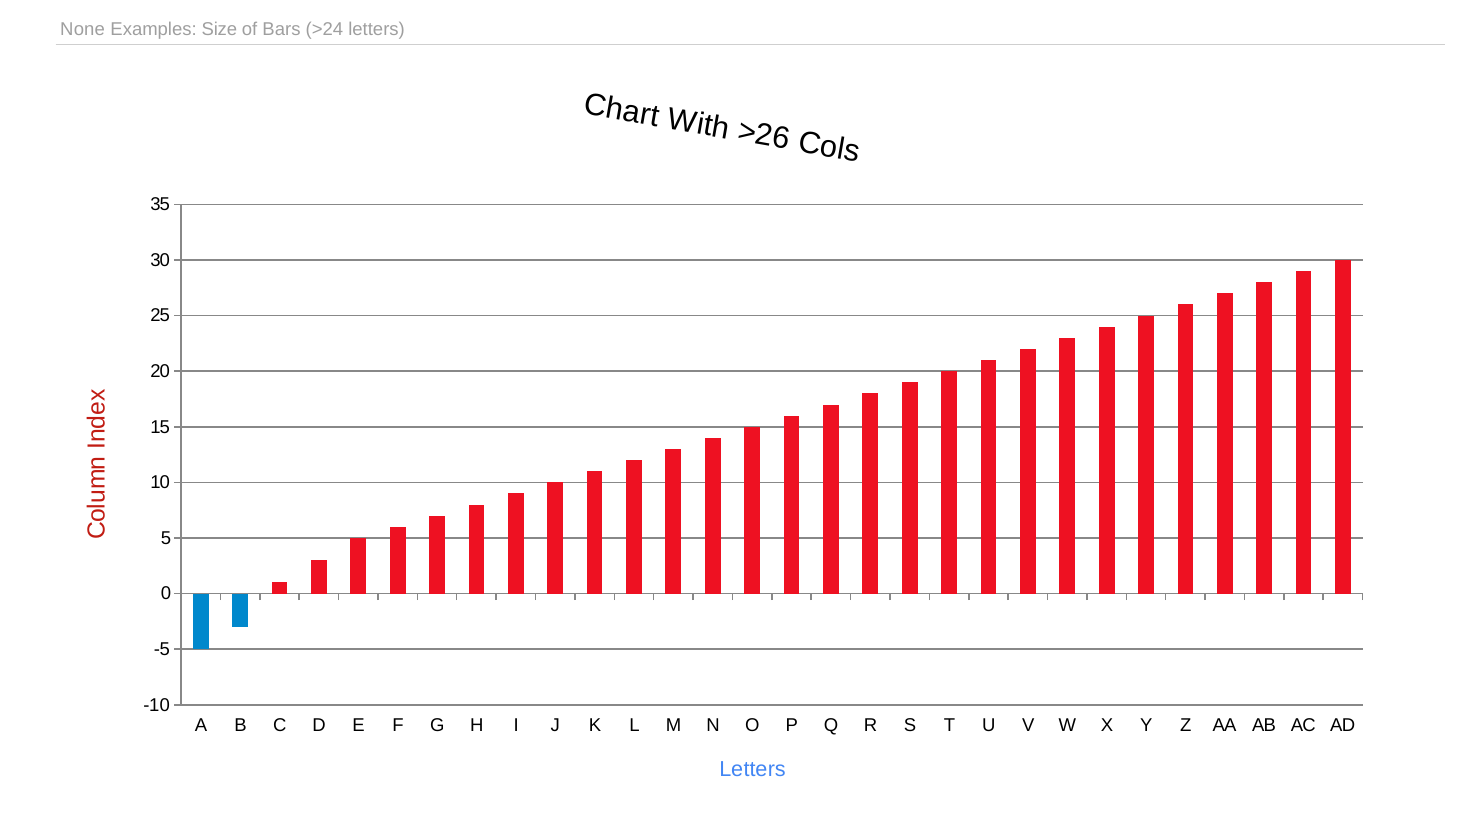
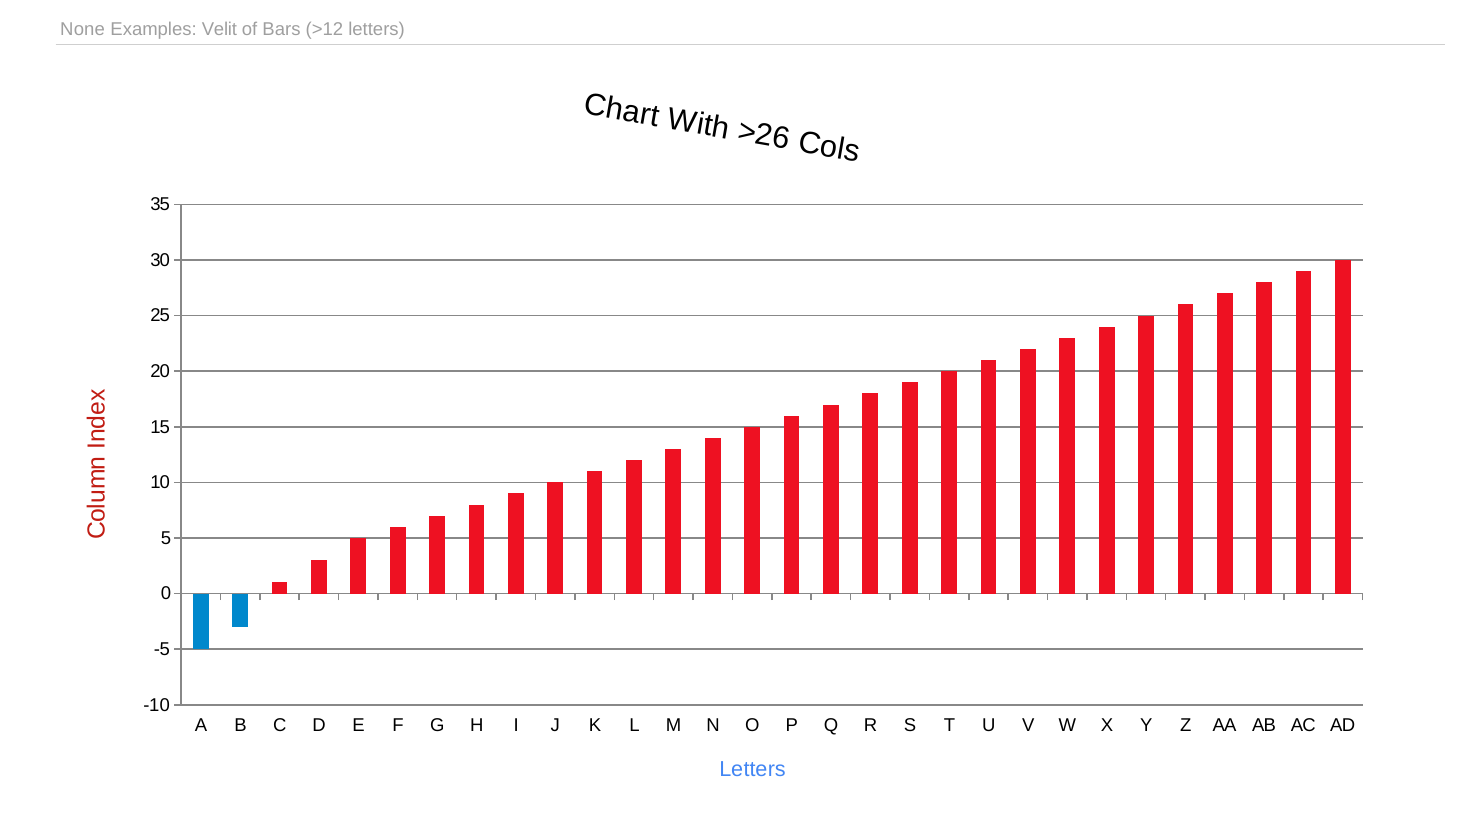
Size: Size -> Velit
>24: >24 -> >12
